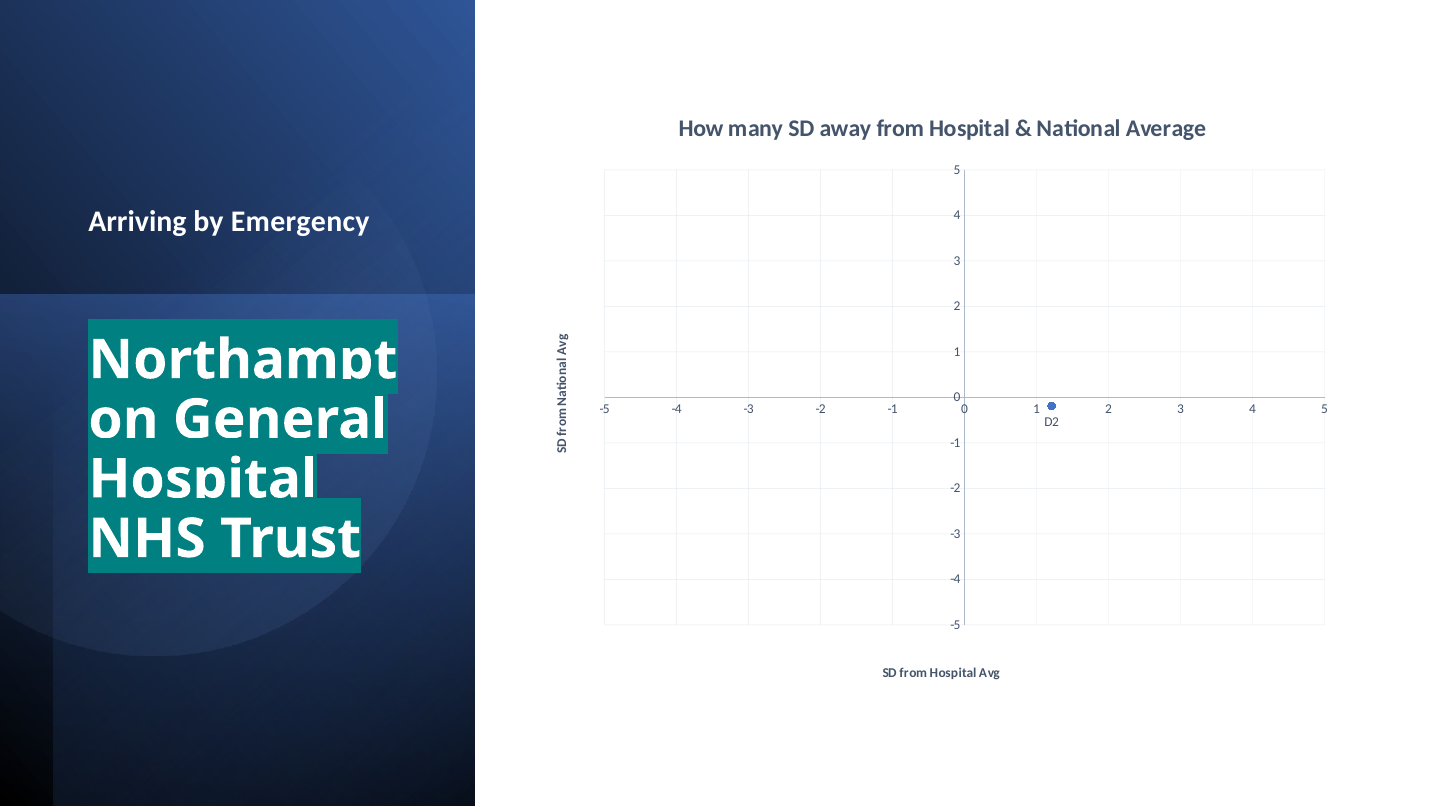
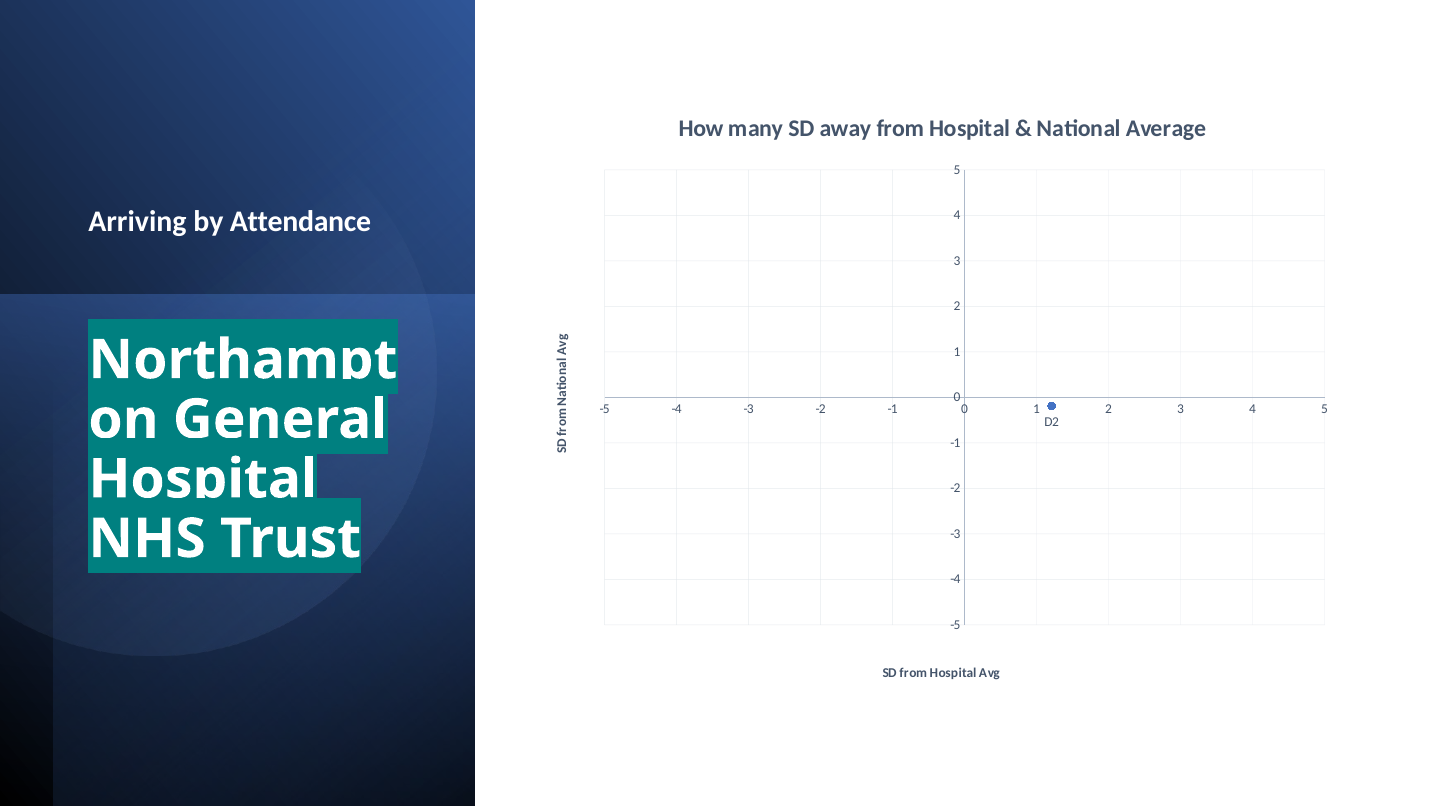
Emergency: Emergency -> Attendance
